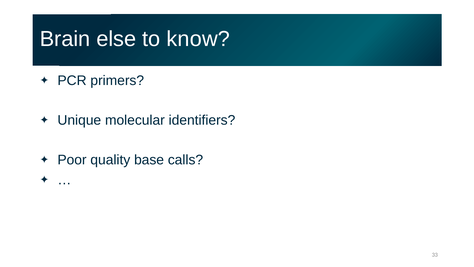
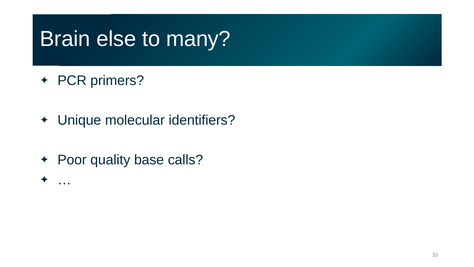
know: know -> many
